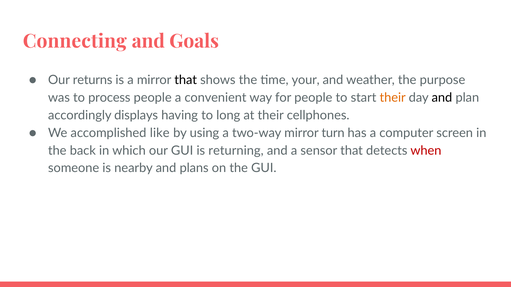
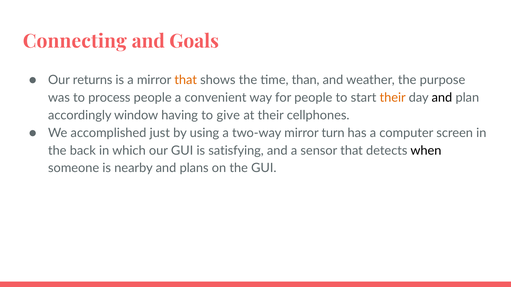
that at (186, 80) colour: black -> orange
your: your -> than
displays: displays -> window
long: long -> give
like: like -> just
returning: returning -> satisfying
when colour: red -> black
